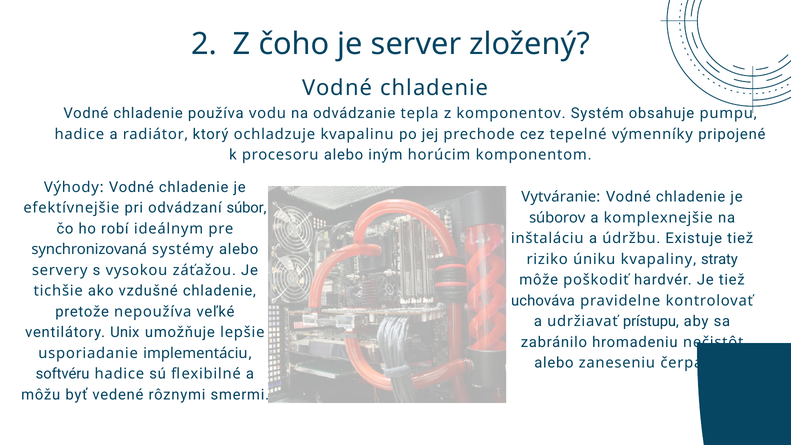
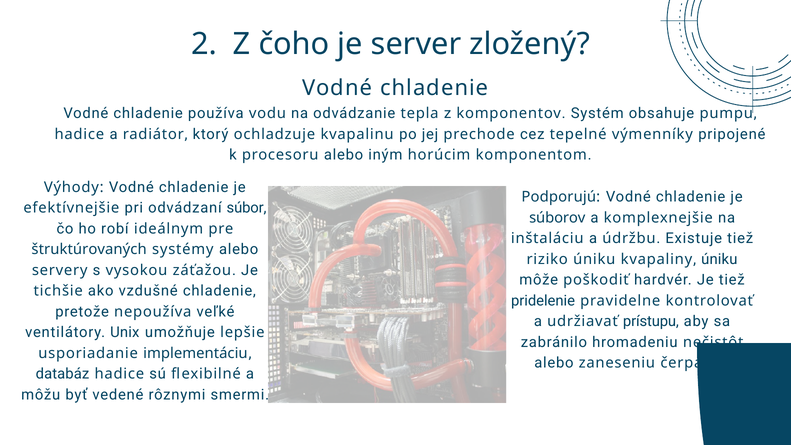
Vytváranie: Vytváranie -> Podporujú
synchronizovaná: synchronizovaná -> štruktúrovaných
straty at (719, 259): straty -> úniku
uchováva: uchováva -> pridelenie
softvéru: softvéru -> databáz
